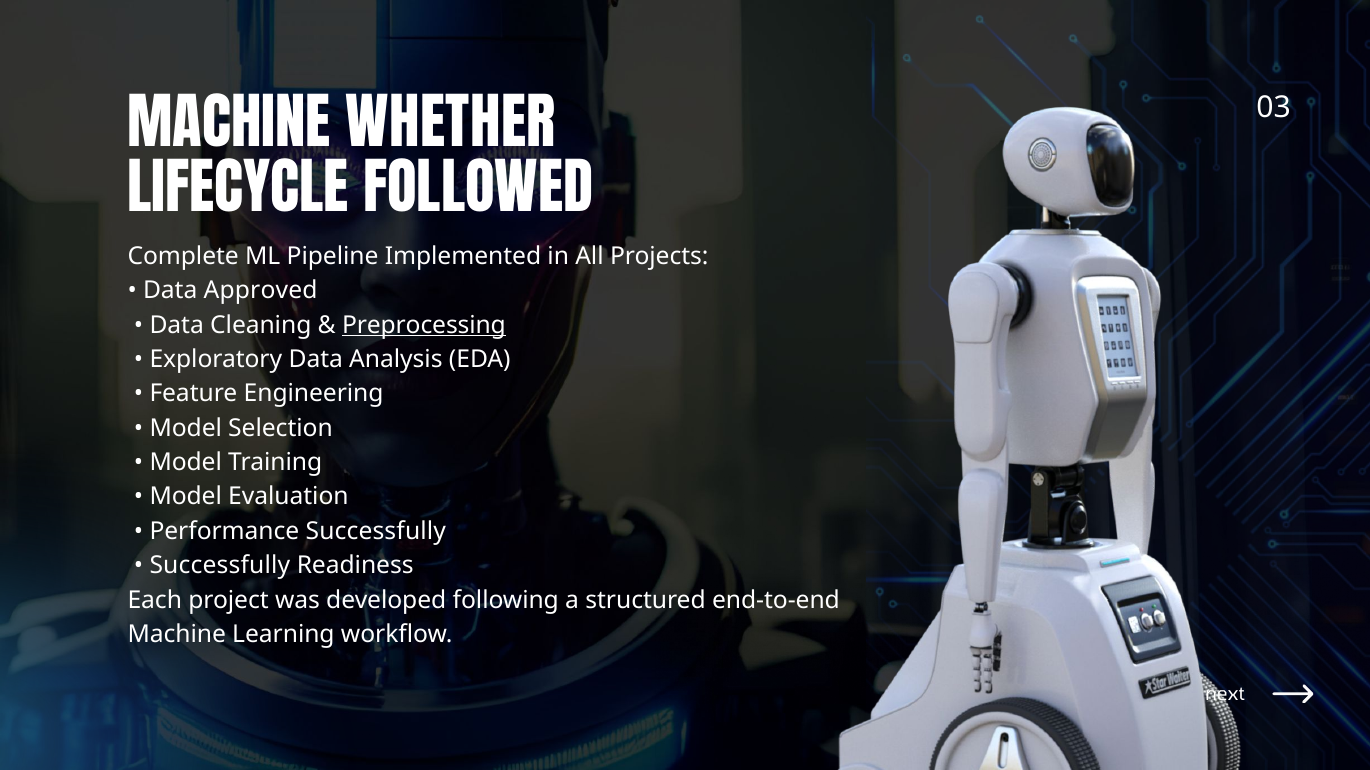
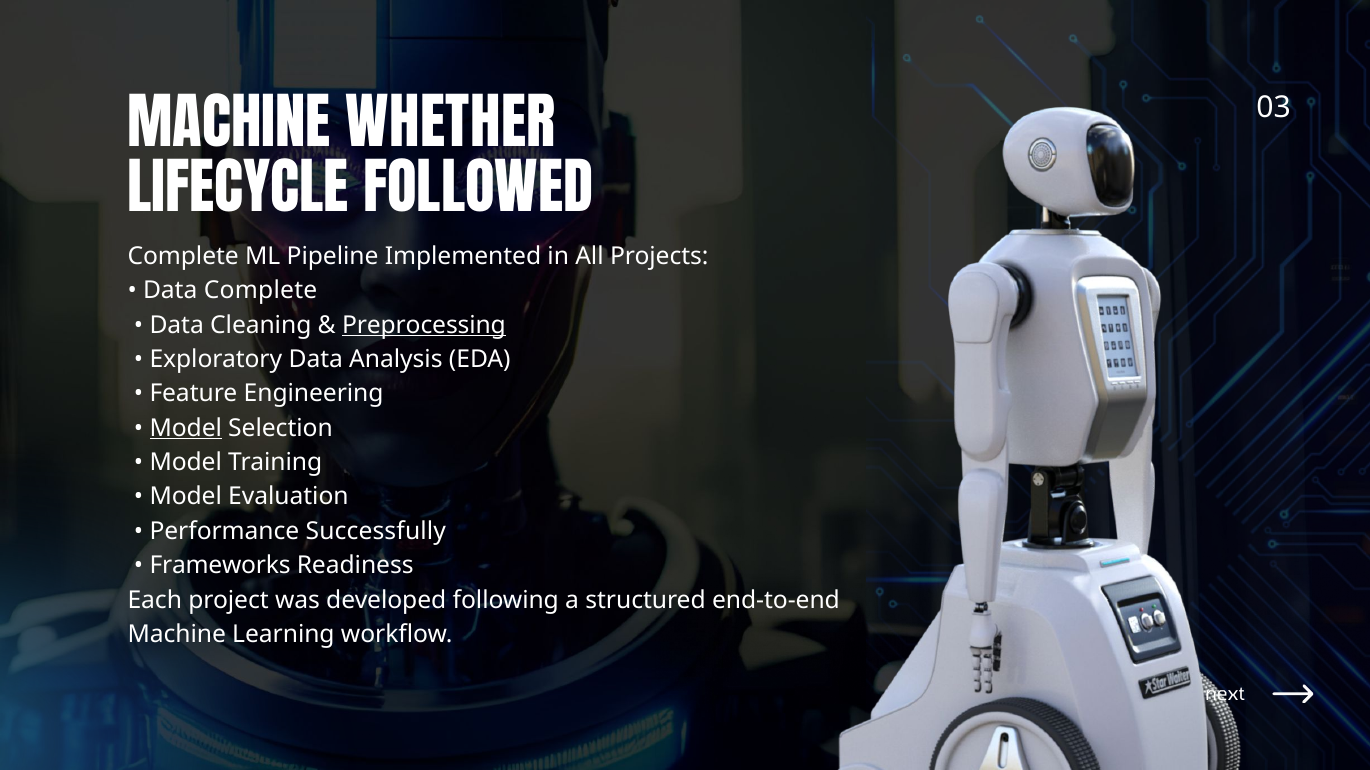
Data Approved: Approved -> Complete
Model at (186, 428) underline: none -> present
Successfully at (220, 566): Successfully -> Frameworks
